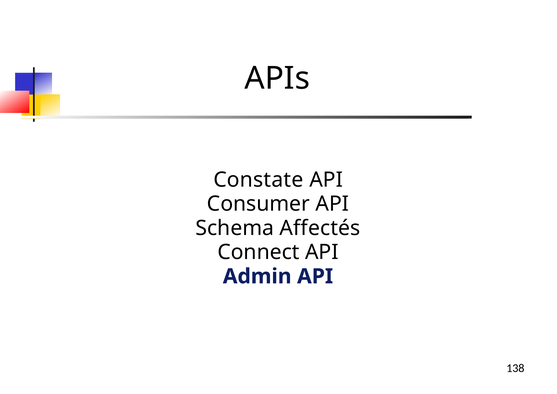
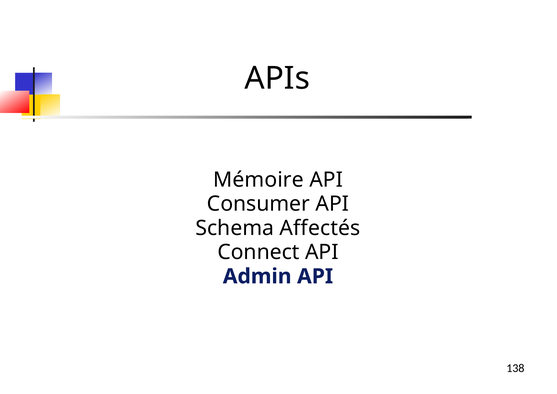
Constate: Constate -> Mémoire
